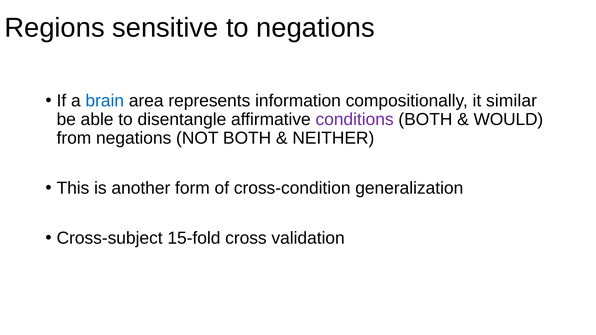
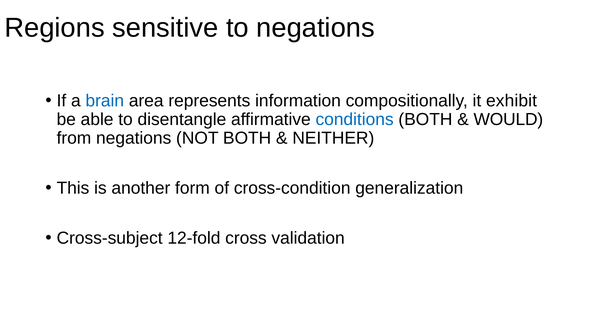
similar: similar -> exhibit
conditions colour: purple -> blue
15-fold: 15-fold -> 12-fold
